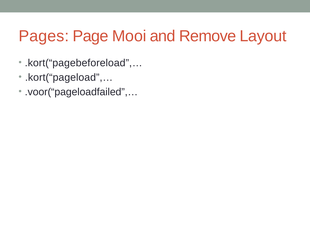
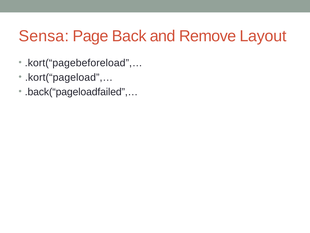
Pages: Pages -> Sensa
Mooi: Mooi -> Back
.voor(“pageloadfailed”,…: .voor(“pageloadfailed”,… -> .back(“pageloadfailed”,…
